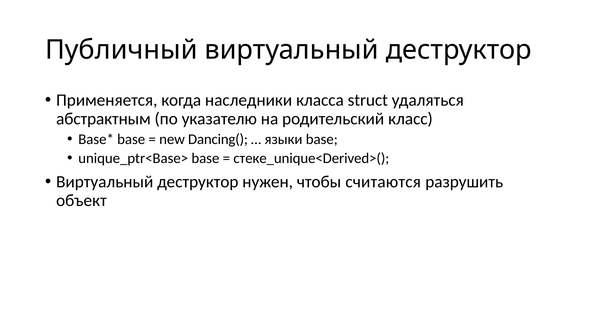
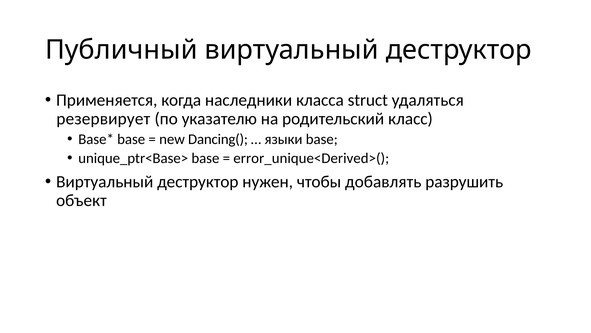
абстрактным: абстрактным -> резервирует
стеке_unique<Derived>(: стеке_unique<Derived>( -> error_unique<Derived>(
считаются: считаются -> добавлять
